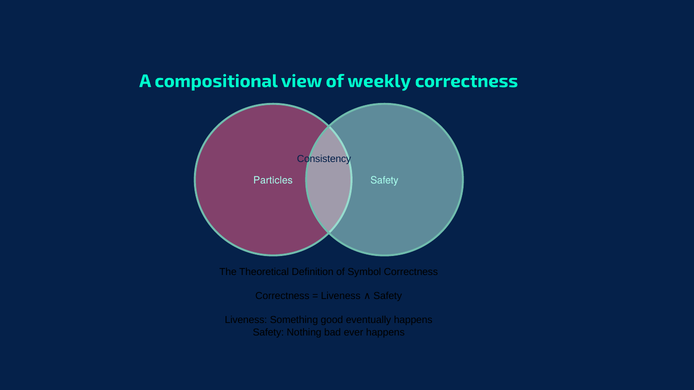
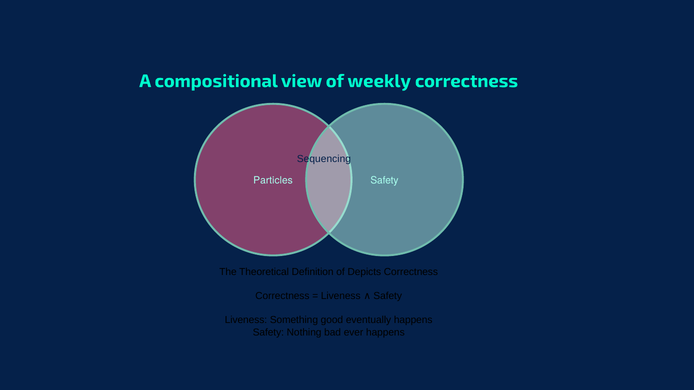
Consistency: Consistency -> Sequencing
Symbol: Symbol -> Depicts
